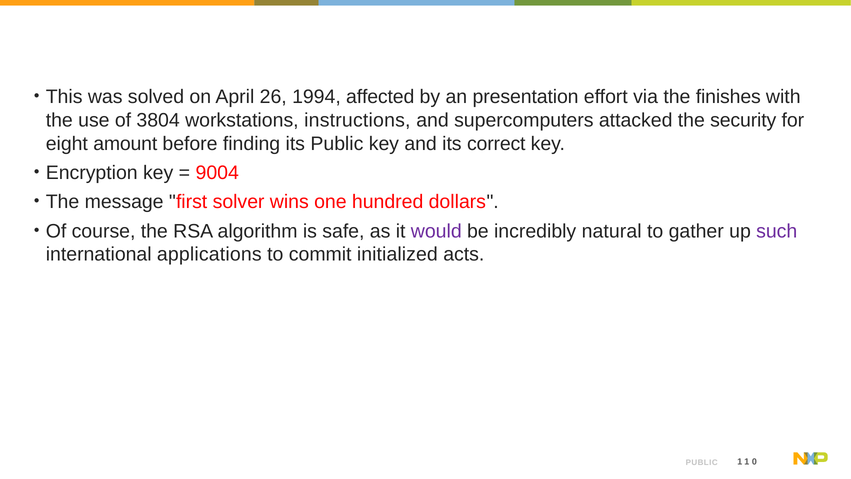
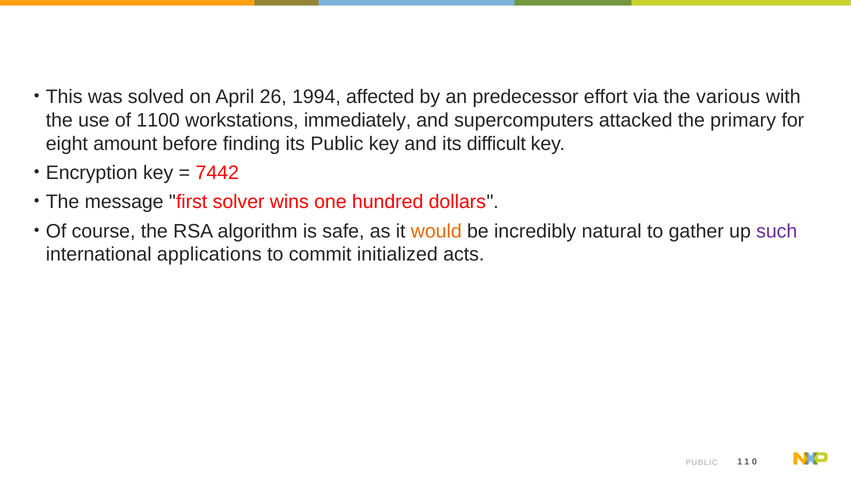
presentation: presentation -> predecessor
finishes: finishes -> various
3804: 3804 -> 1100
instructions: instructions -> immediately
security: security -> primary
correct: correct -> difficult
9004: 9004 -> 7442
would colour: purple -> orange
